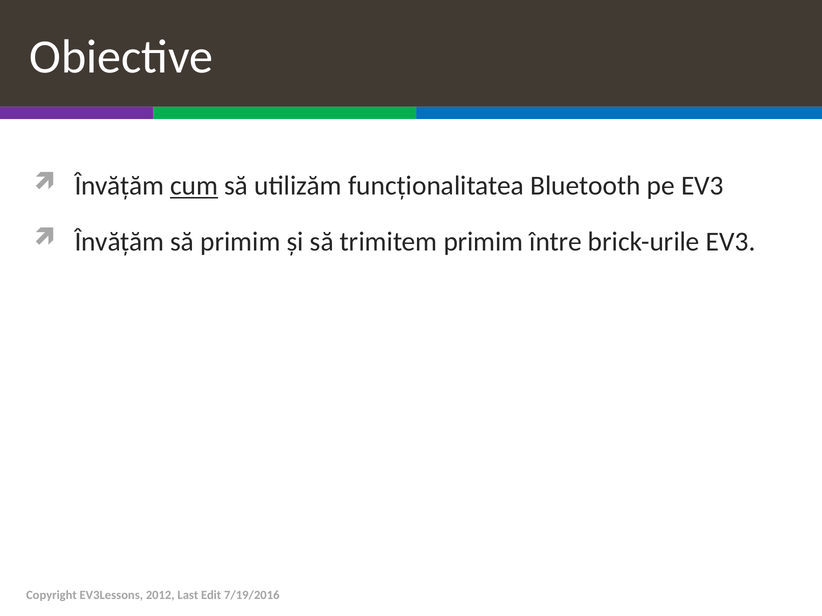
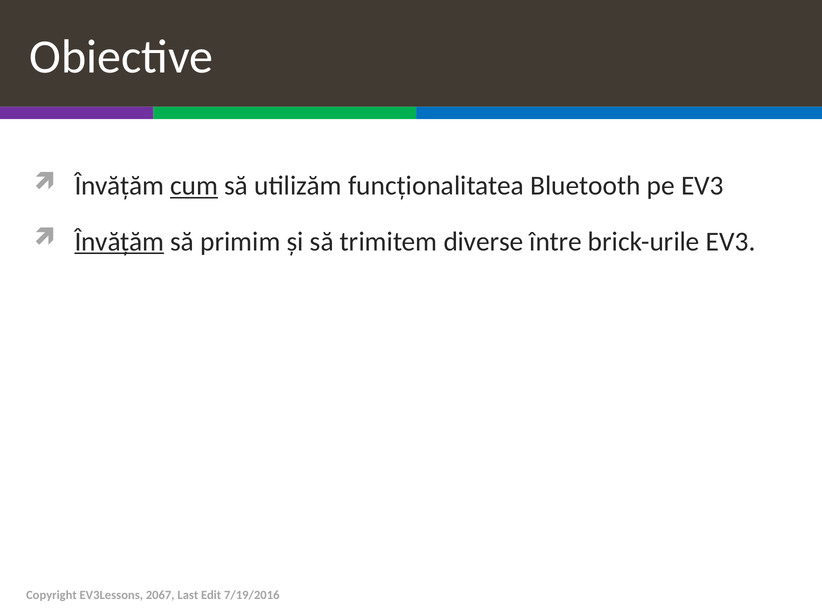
Învățăm at (119, 242) underline: none -> present
trimitem primim: primim -> diverse
2012: 2012 -> 2067
